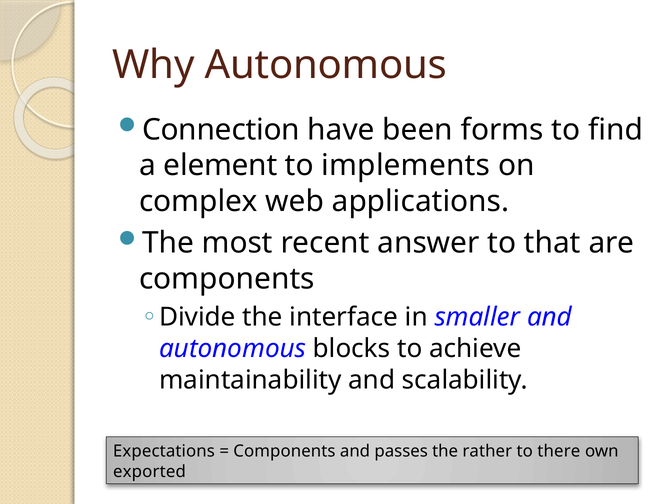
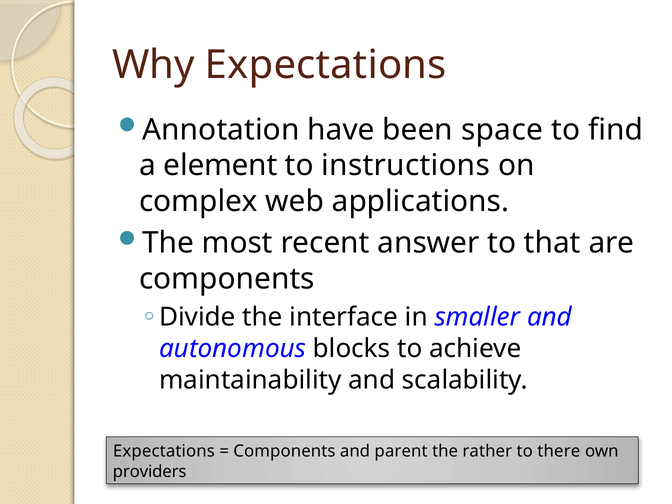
Why Autonomous: Autonomous -> Expectations
Connection: Connection -> Annotation
forms: forms -> space
implements: implements -> instructions
passes: passes -> parent
exported: exported -> providers
